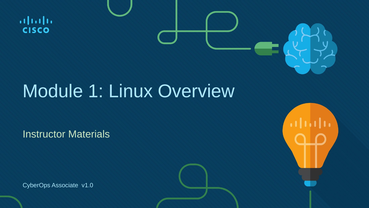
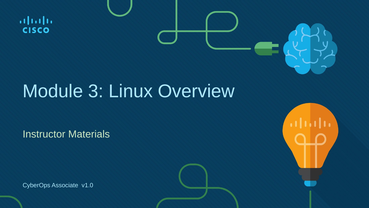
1: 1 -> 3
